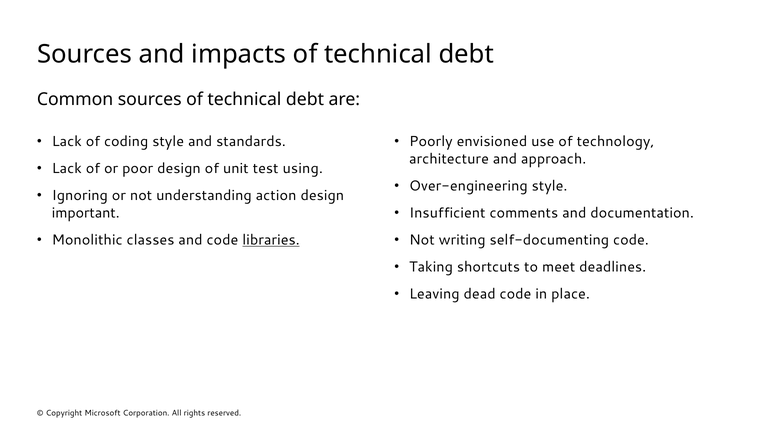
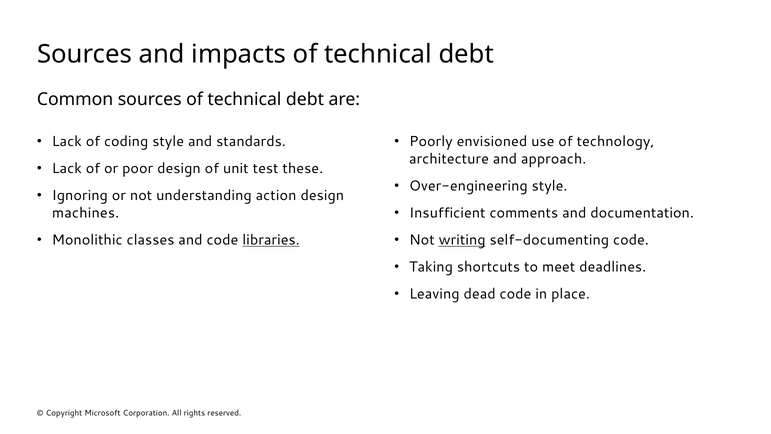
using: using -> these
important: important -> machines
writing underline: none -> present
